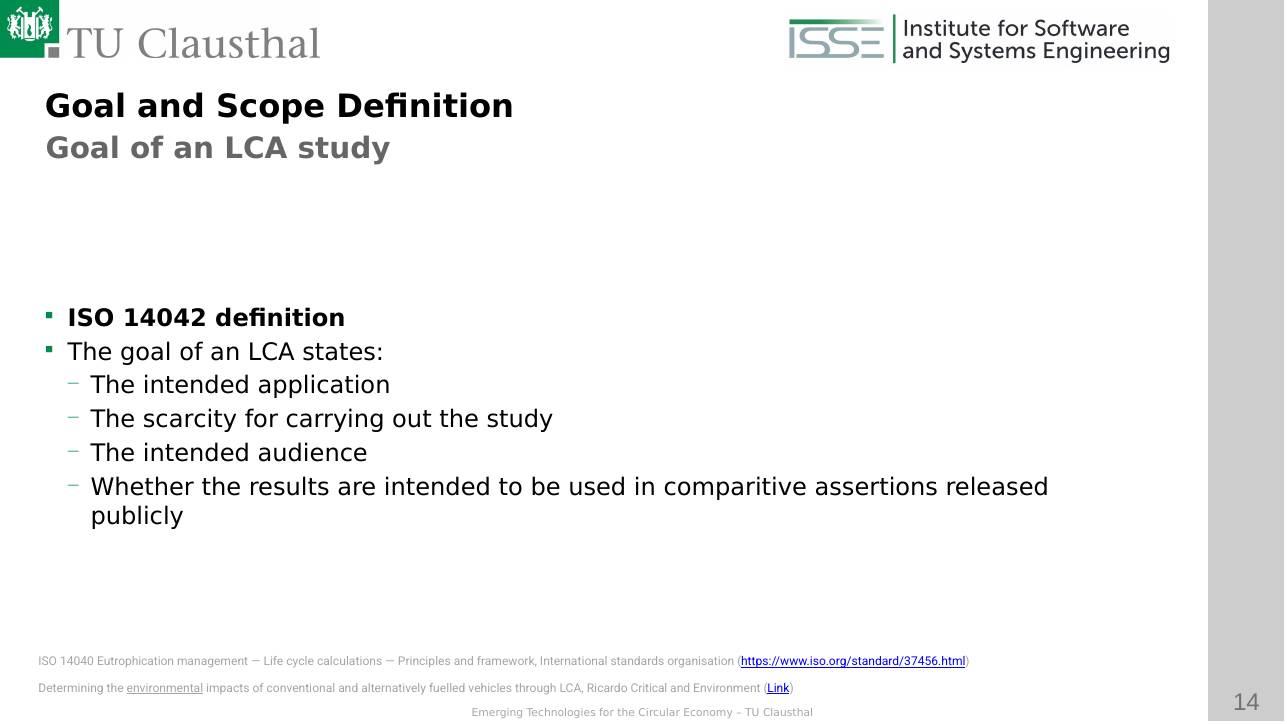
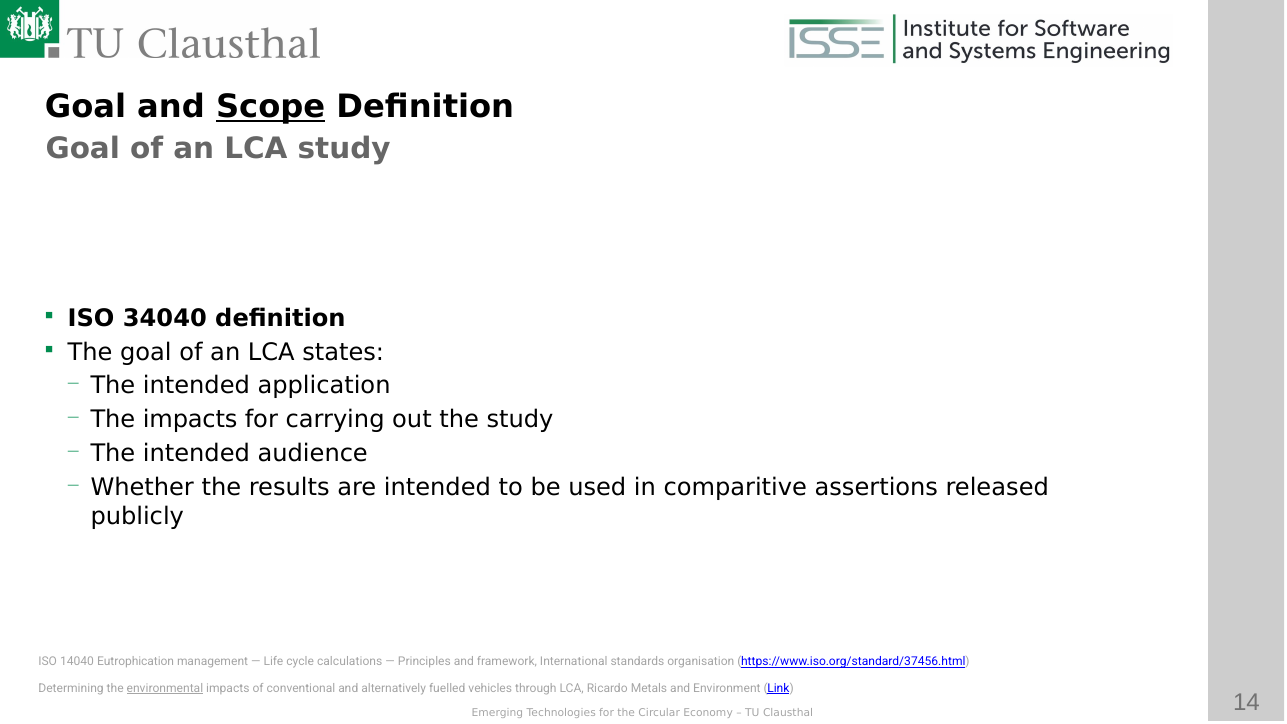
Scope underline: none -> present
14042: 14042 -> 34040
The scarcity: scarcity -> impacts
Critical: Critical -> Metals
